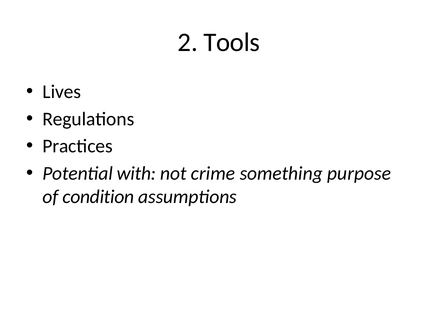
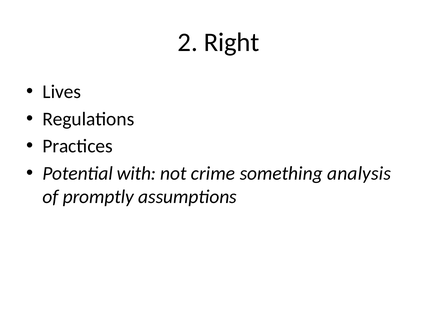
Tools: Tools -> Right
purpose: purpose -> analysis
condition: condition -> promptly
